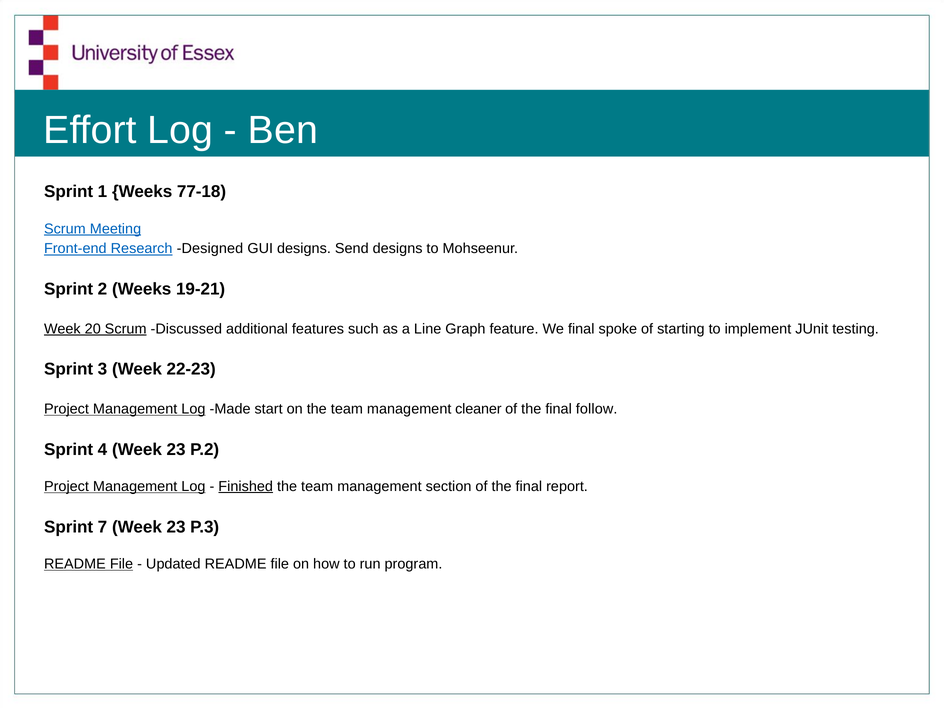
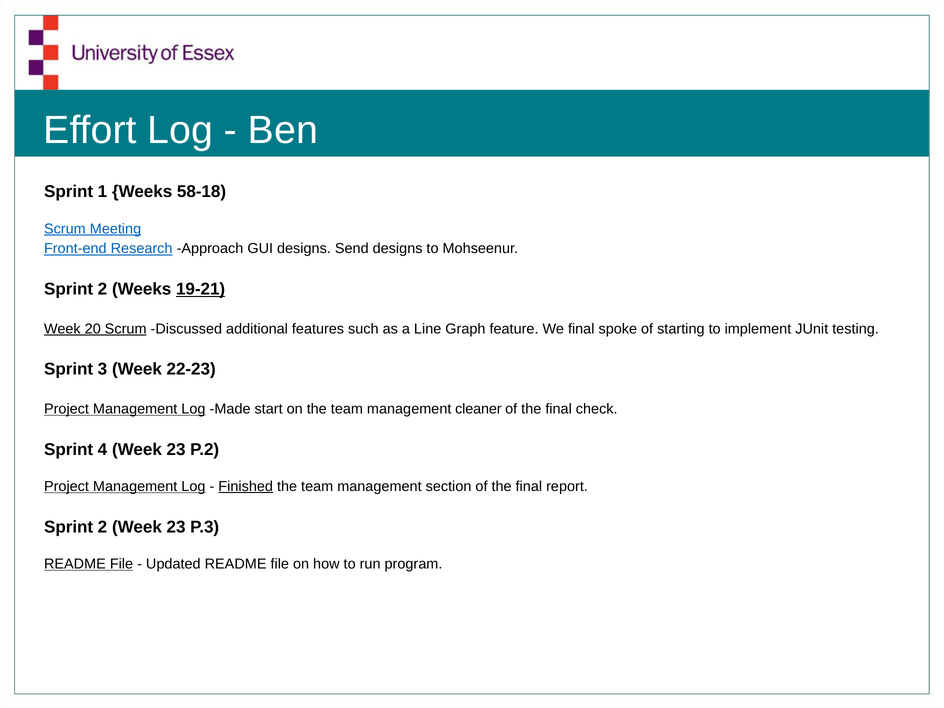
77-18: 77-18 -> 58-18
Designed: Designed -> Approach
19-21 underline: none -> present
follow: follow -> check
7 at (102, 527): 7 -> 2
